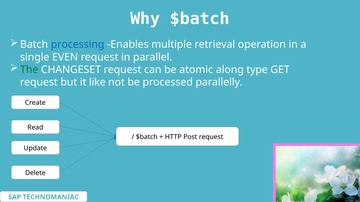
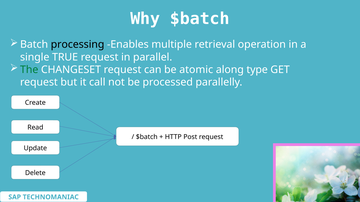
processing colour: blue -> black
EVEN: EVEN -> TRUE
like: like -> call
